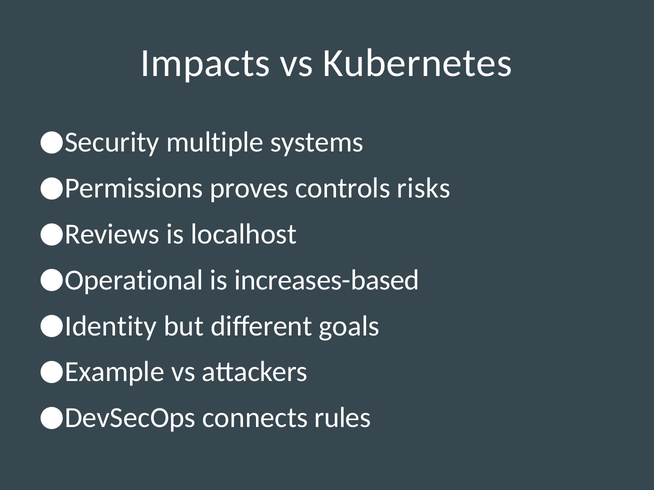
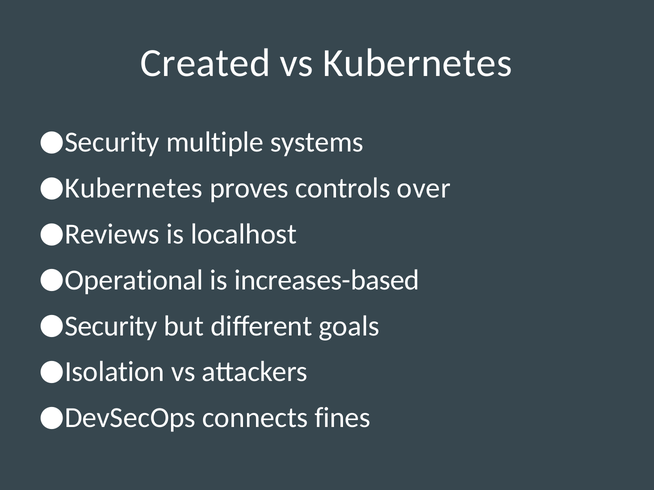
Impacts: Impacts -> Created
Permissions at (134, 188): Permissions -> Kubernetes
risks: risks -> over
Identity at (111, 326): Identity -> Security
Example: Example -> Isolation
rules: rules -> fines
